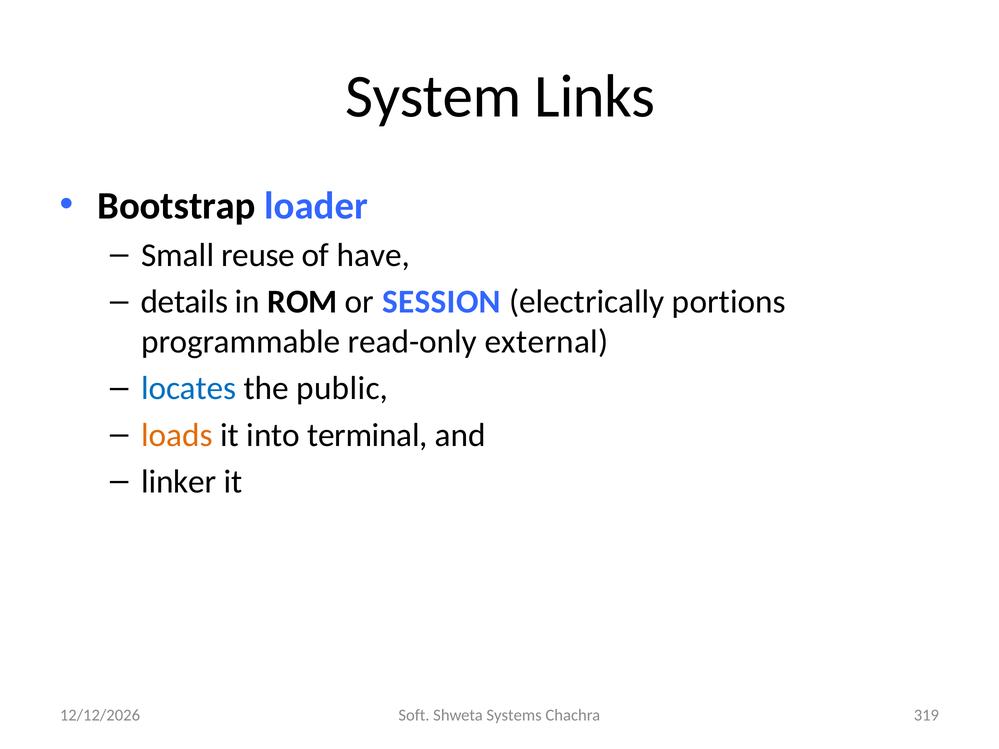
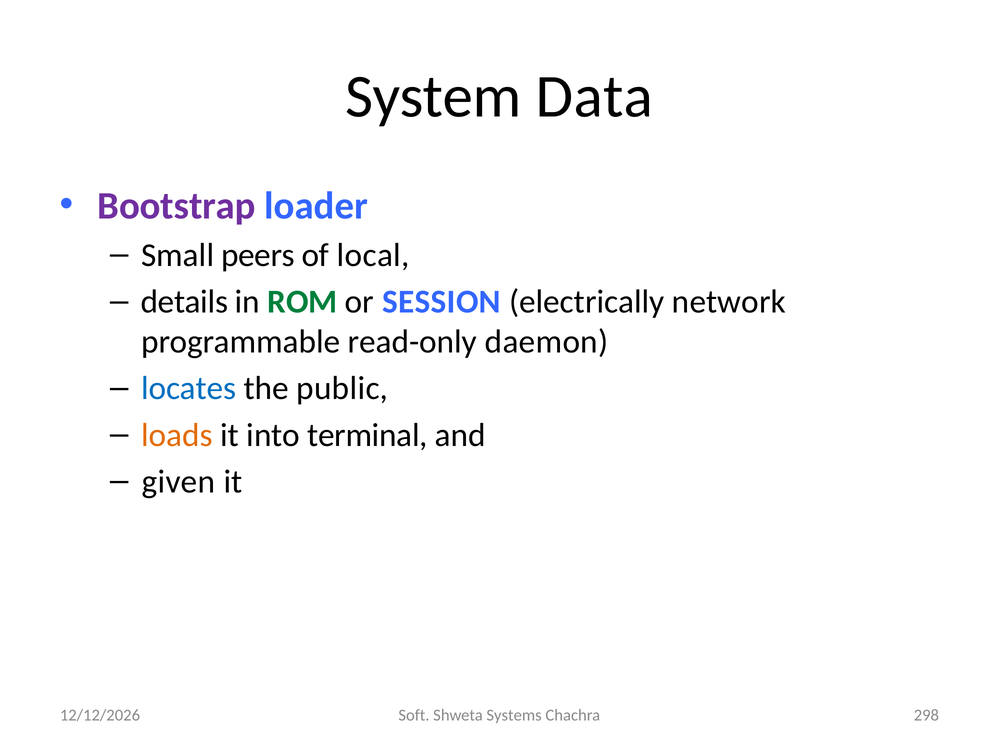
Links: Links -> Data
Bootstrap colour: black -> purple
reuse: reuse -> peers
have: have -> local
ROM colour: black -> green
portions: portions -> network
external: external -> daemon
linker: linker -> given
319: 319 -> 298
